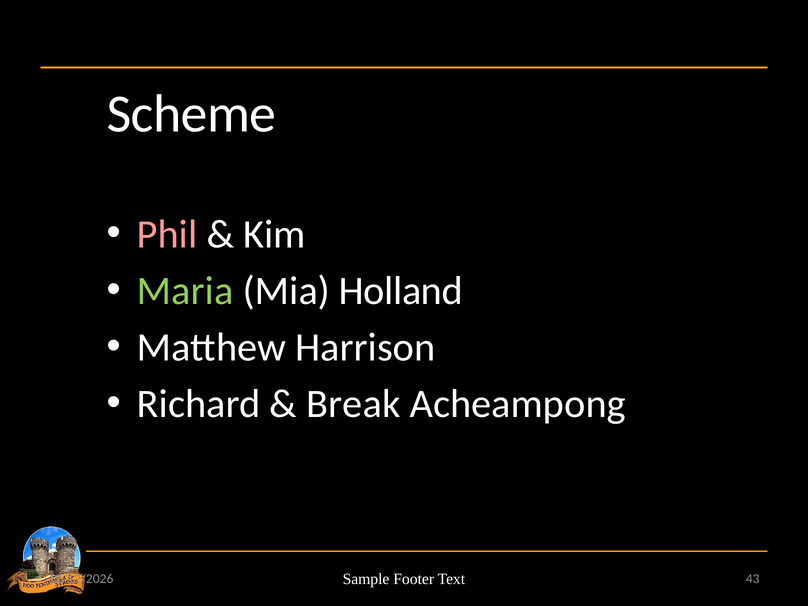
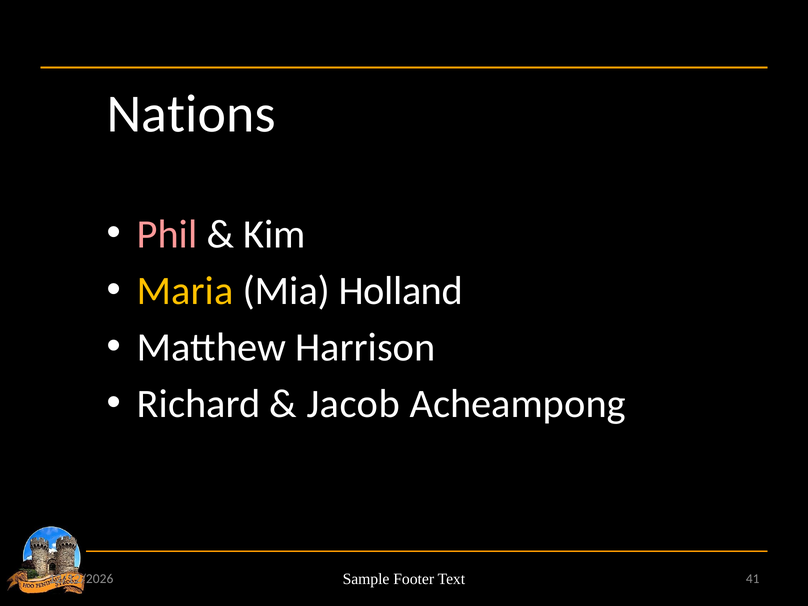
Scheme: Scheme -> Nations
Maria at (185, 291) colour: light green -> yellow
Break: Break -> Jacob
43: 43 -> 41
